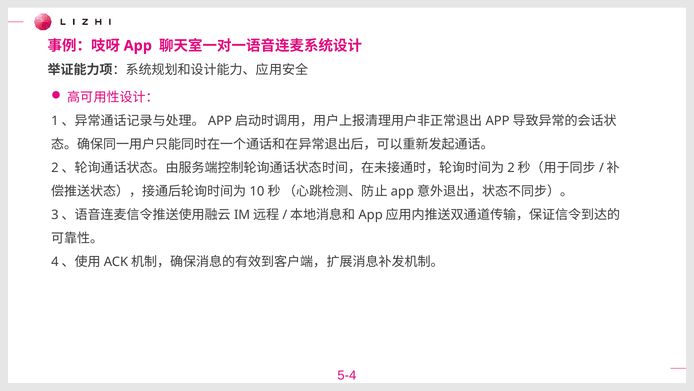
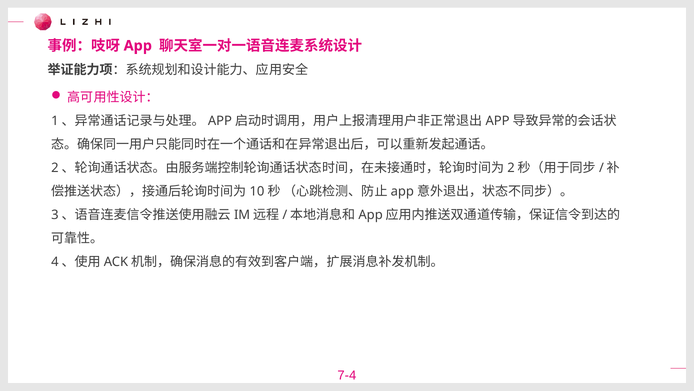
5-4: 5-4 -> 7-4
